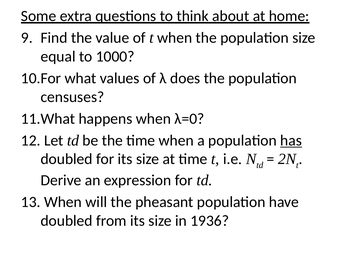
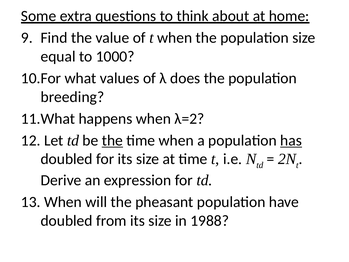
censuses: censuses -> breeding
λ=0: λ=0 -> λ=2
the at (112, 140) underline: none -> present
1936: 1936 -> 1988
